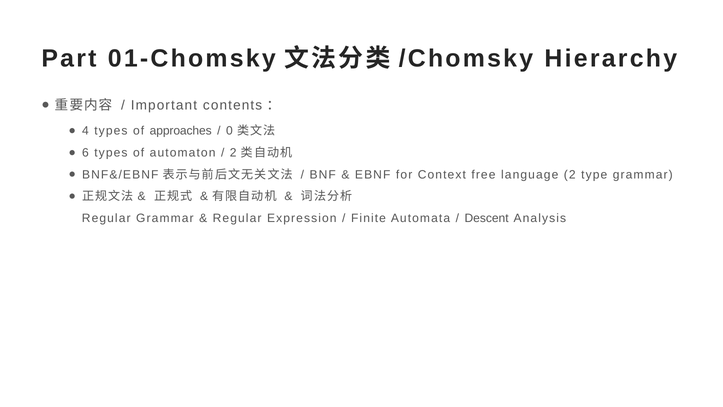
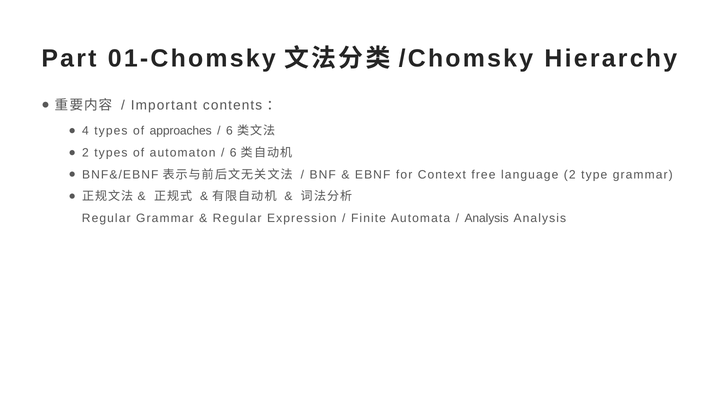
0 at (229, 131): 0 -> 6
6 at (85, 153): 6 -> 2
2 at (233, 153): 2 -> 6
Descent at (487, 218): Descent -> Analysis
